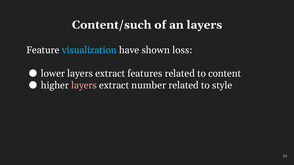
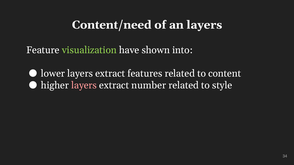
Content/such: Content/such -> Content/need
visualization colour: light blue -> light green
loss: loss -> into
